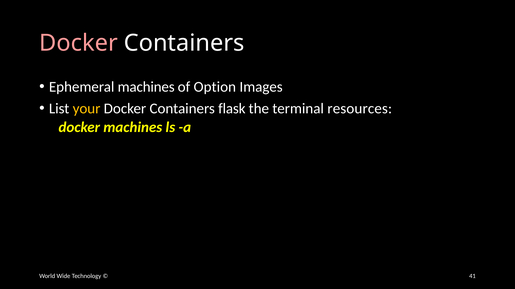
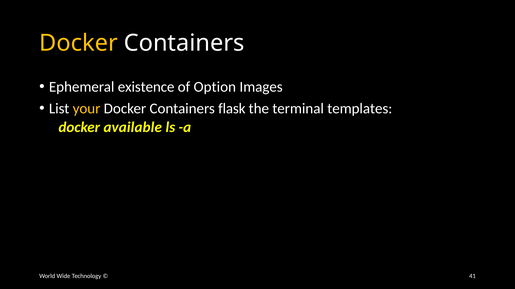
Docker at (79, 43) colour: pink -> yellow
Ephemeral machines: machines -> existence
resources: resources -> templates
docker machines: machines -> available
